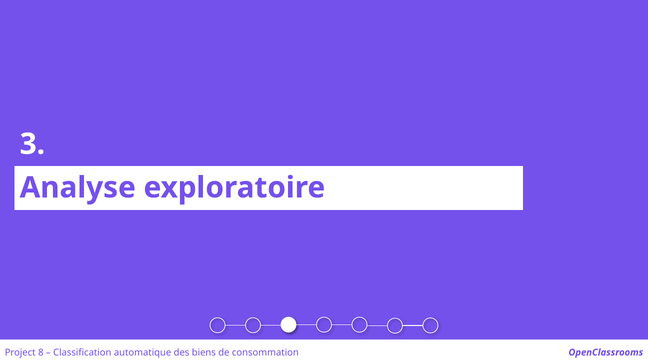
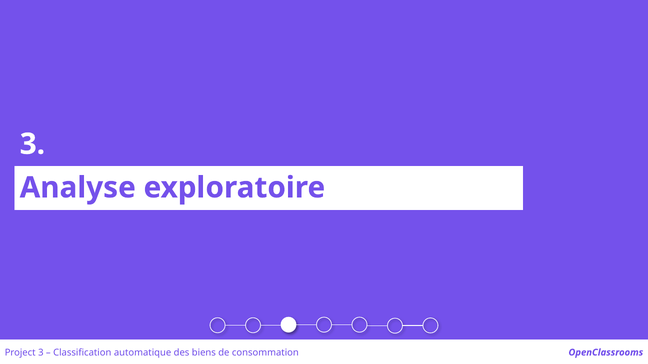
Project 8: 8 -> 3
